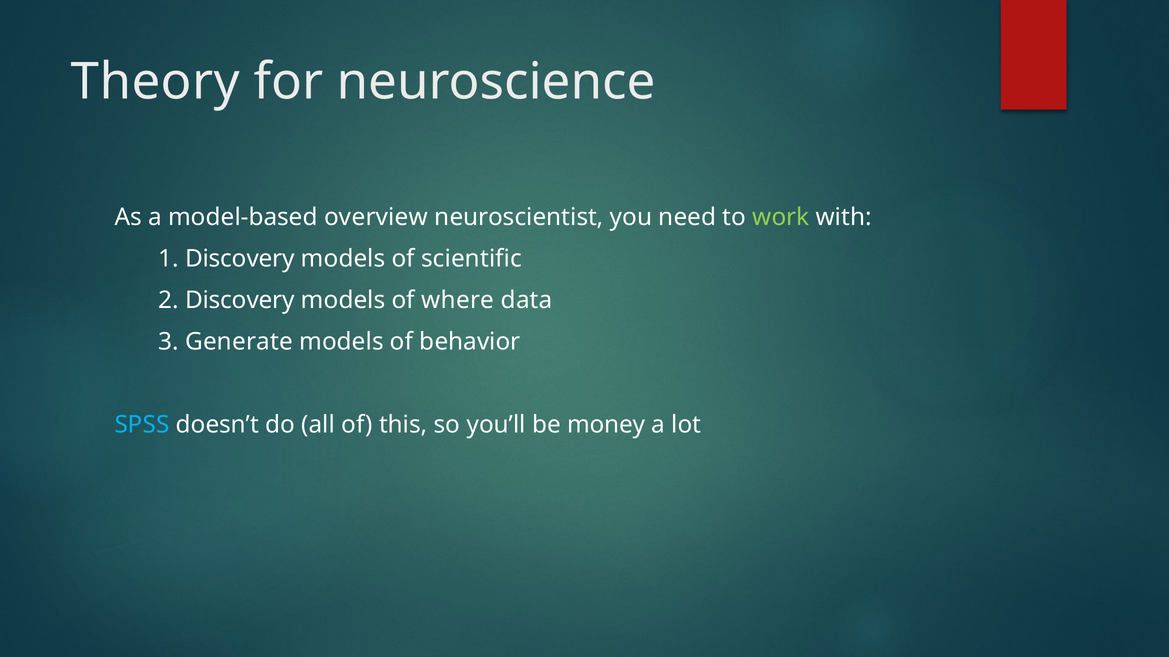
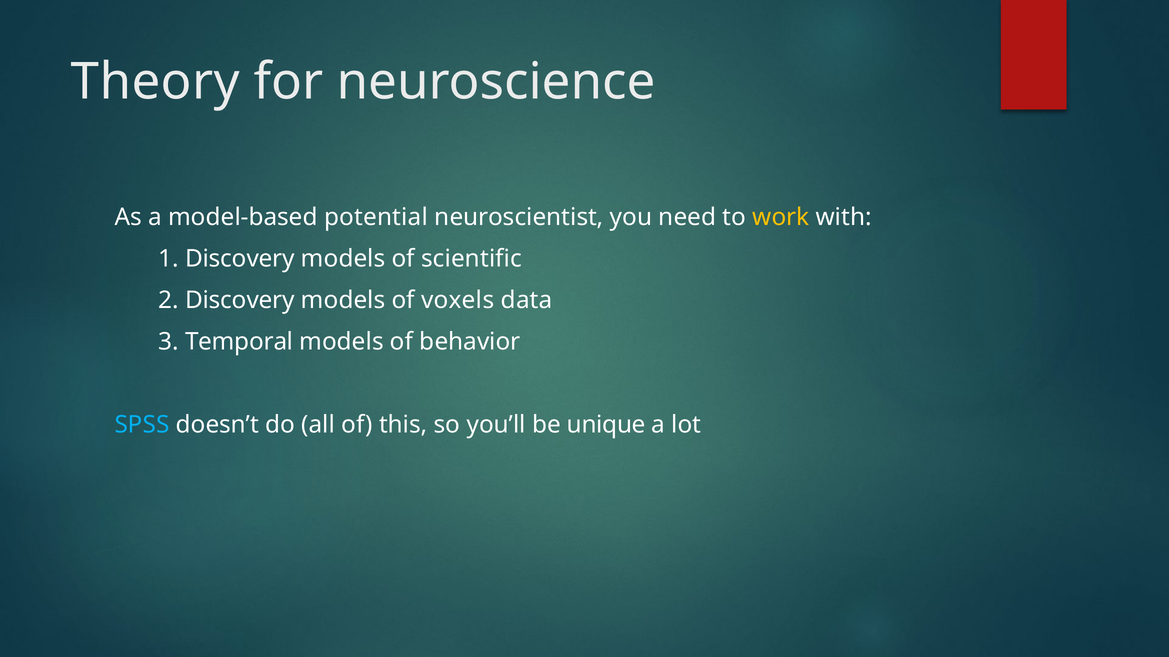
overview: overview -> potential
work colour: light green -> yellow
where: where -> voxels
Generate: Generate -> Temporal
money: money -> unique
